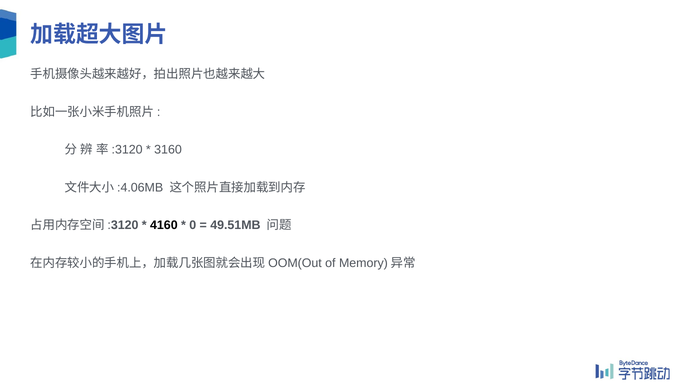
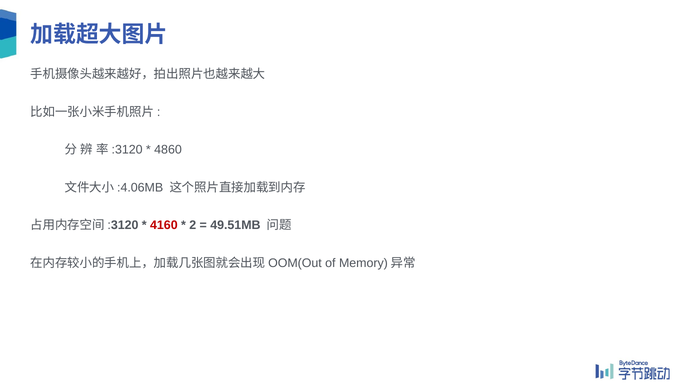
3160: 3160 -> 4860
4160 colour: black -> red
0: 0 -> 2
